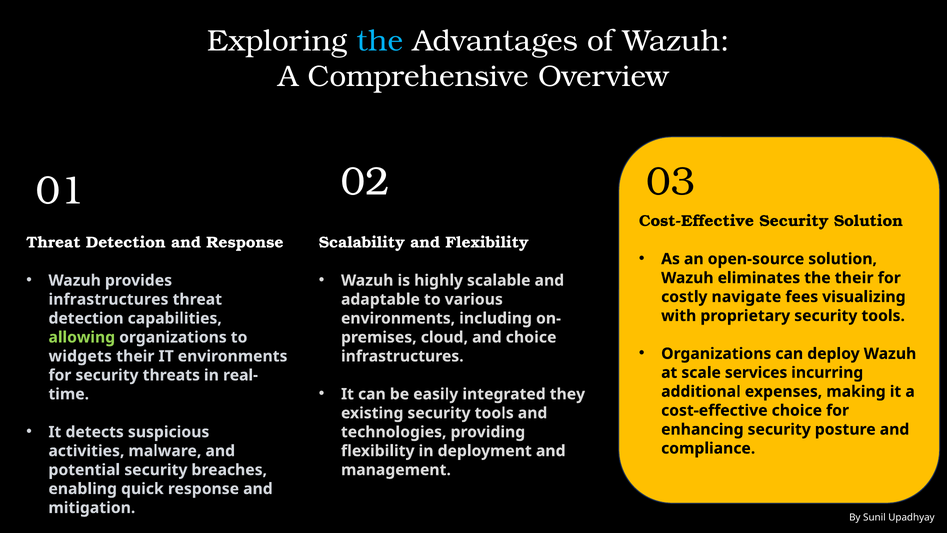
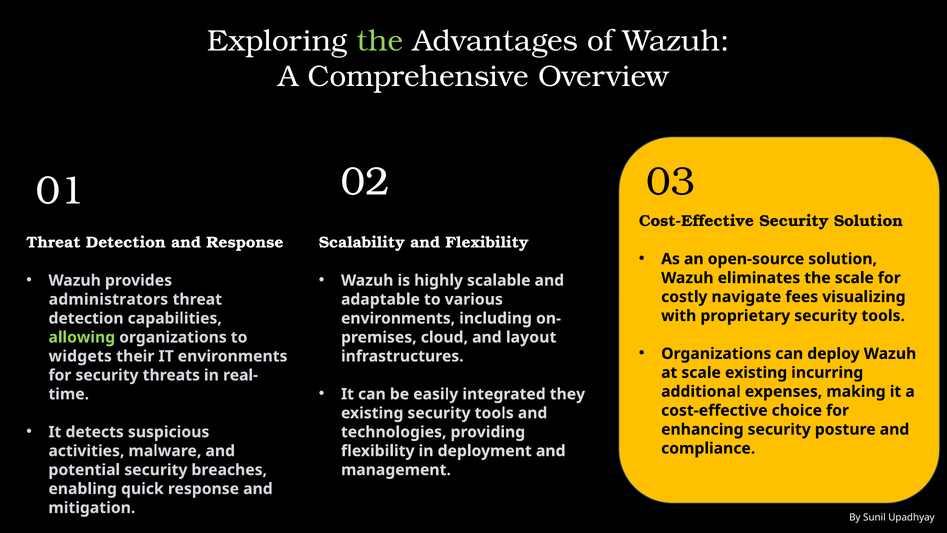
the at (380, 41) colour: light blue -> light green
the their: their -> scale
infrastructures at (108, 299): infrastructures -> administrators
and choice: choice -> layout
scale services: services -> existing
